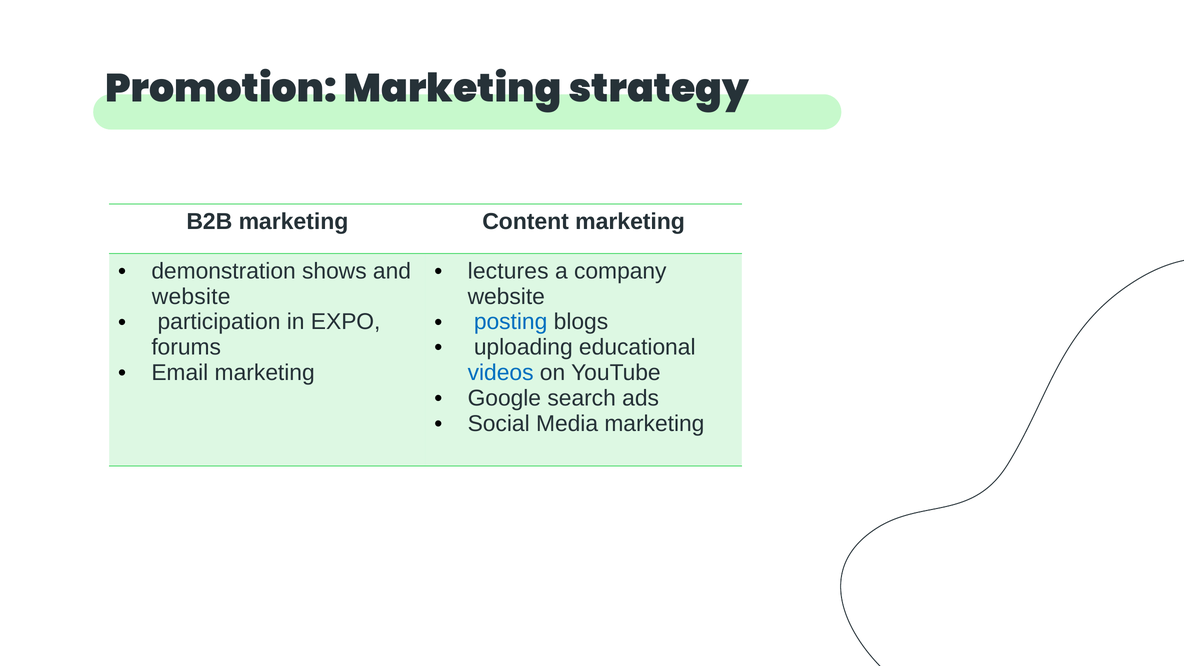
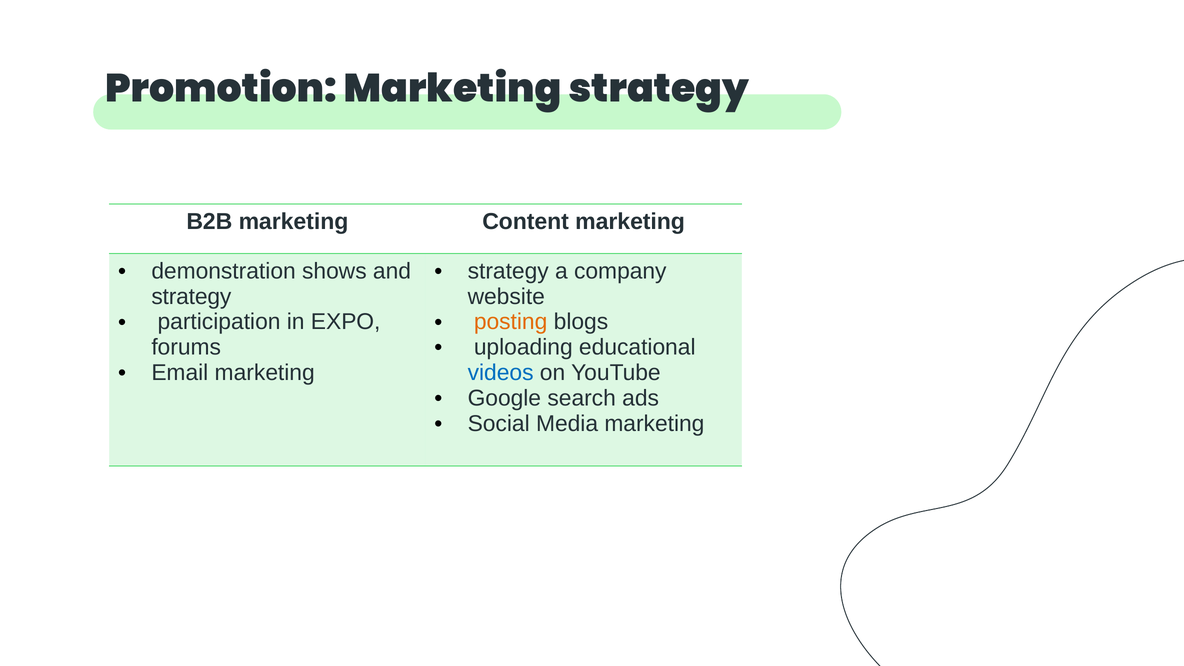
lectures at (508, 271): lectures -> strategy
website at (191, 296): website -> strategy
posting colour: blue -> orange
